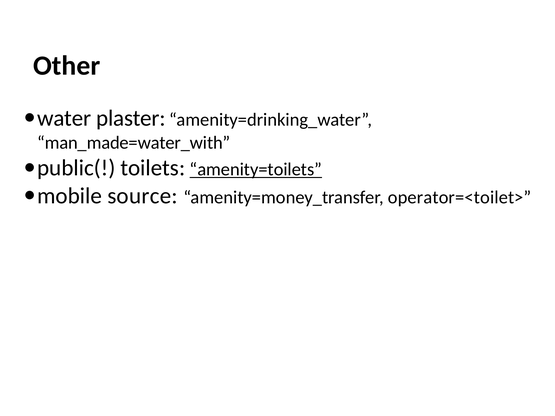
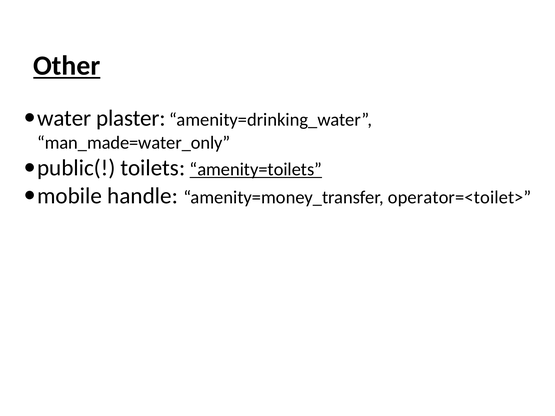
Other underline: none -> present
man_made=water_with: man_made=water_with -> man_made=water_only
source: source -> handle
